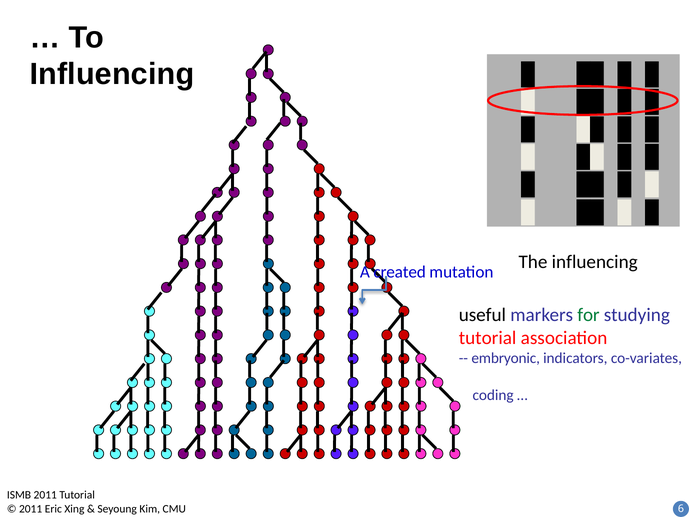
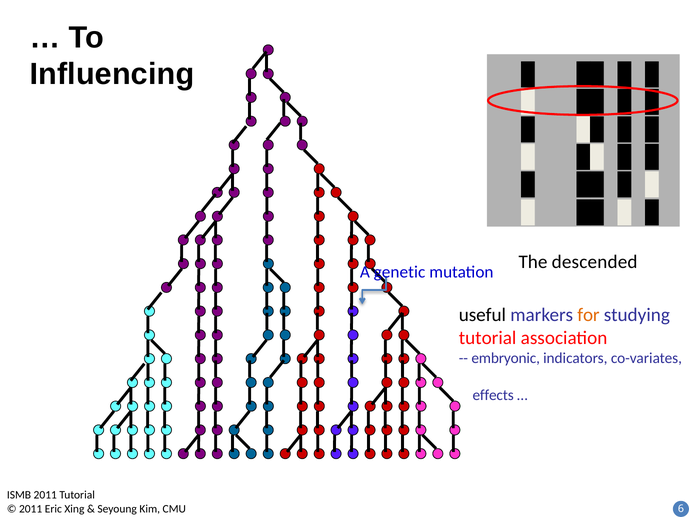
The influencing: influencing -> descended
created: created -> genetic
for colour: green -> orange
coding: coding -> effects
